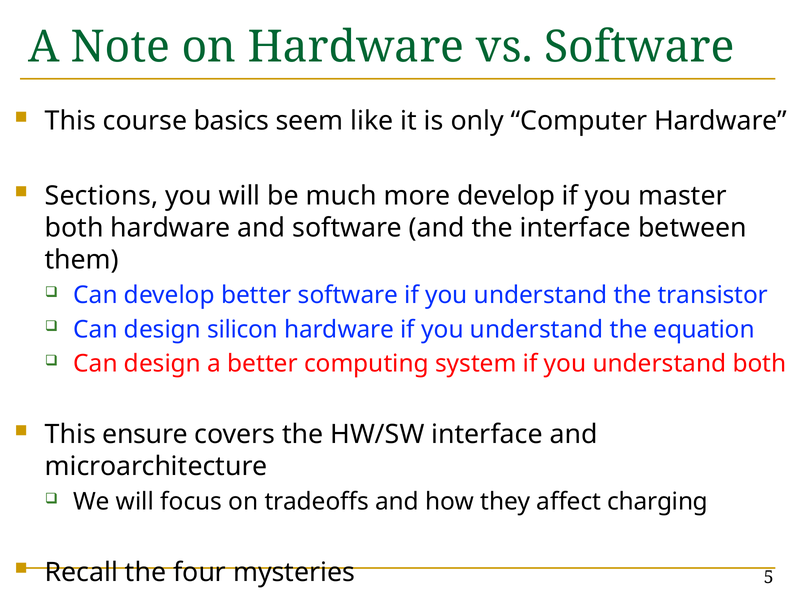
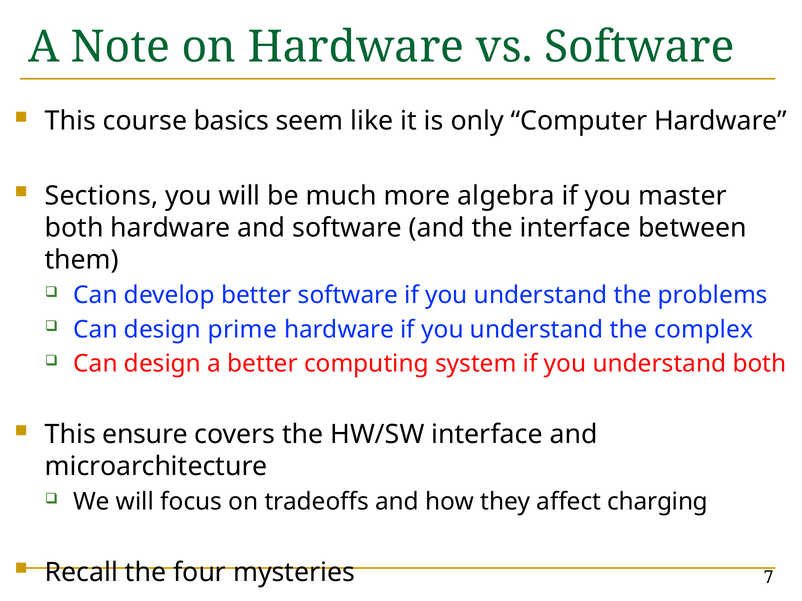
more develop: develop -> algebra
transistor: transistor -> problems
silicon: silicon -> prime
equation: equation -> complex
5: 5 -> 7
